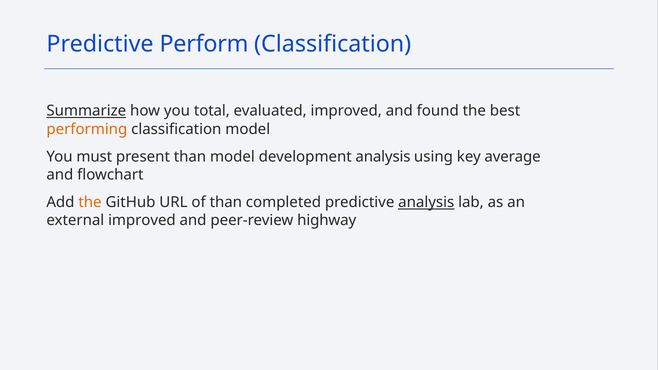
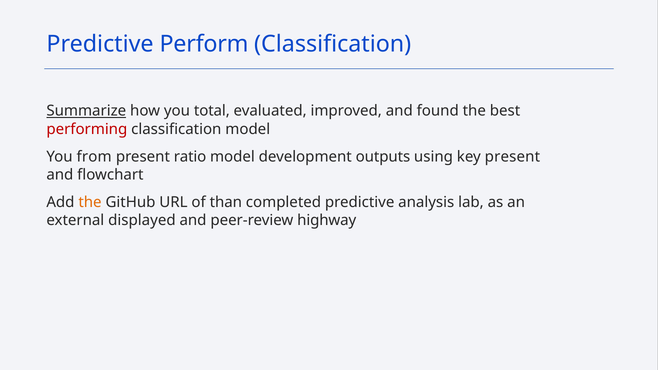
performing colour: orange -> red
must: must -> from
present than: than -> ratio
development analysis: analysis -> outputs
key average: average -> present
analysis at (426, 203) underline: present -> none
external improved: improved -> displayed
